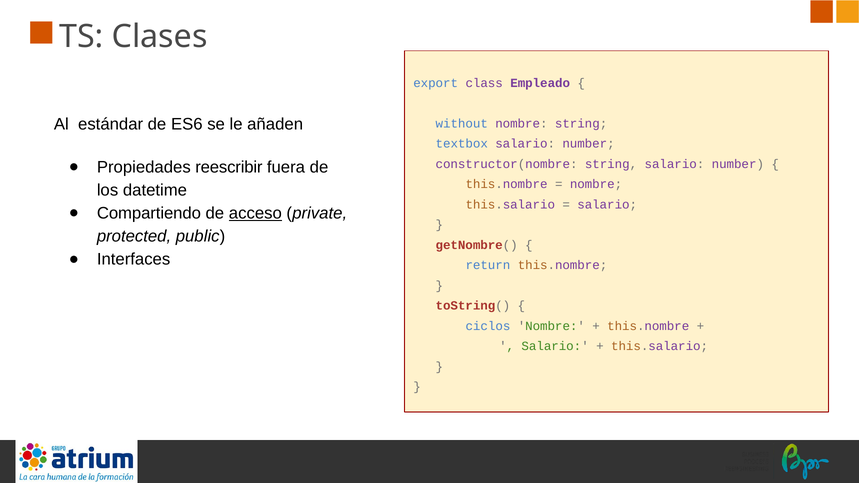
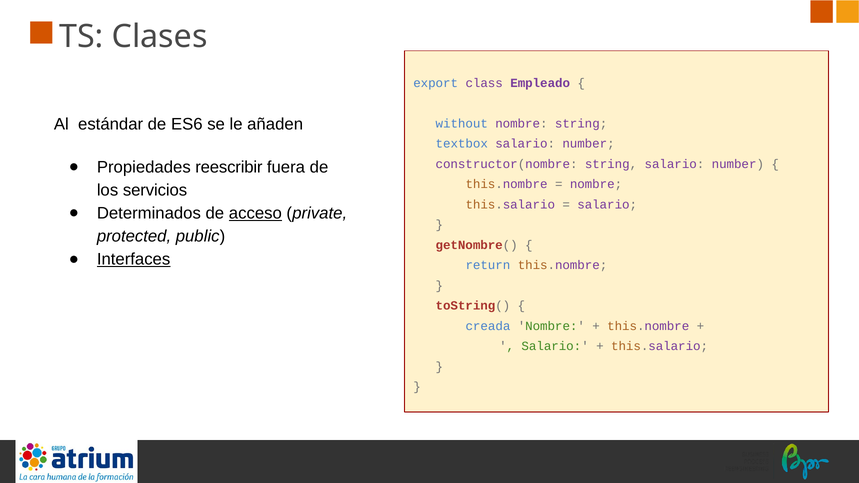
datetime: datetime -> servicios
Compartiendo: Compartiendo -> Determinados
Interfaces underline: none -> present
ciclos: ciclos -> creada
